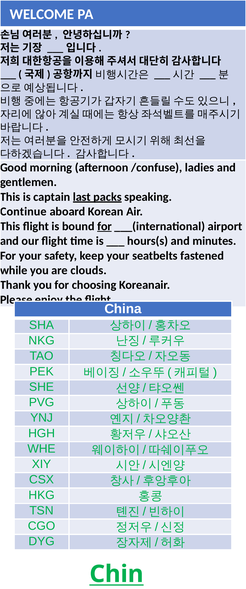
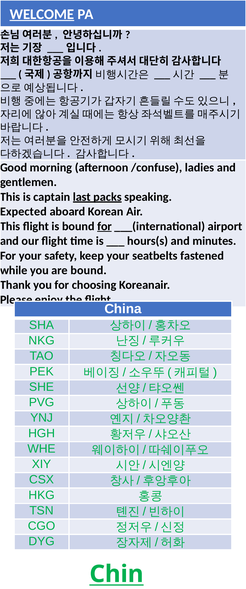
WELCOME underline: none -> present
Continue: Continue -> Expected
are clouds: clouds -> bound
